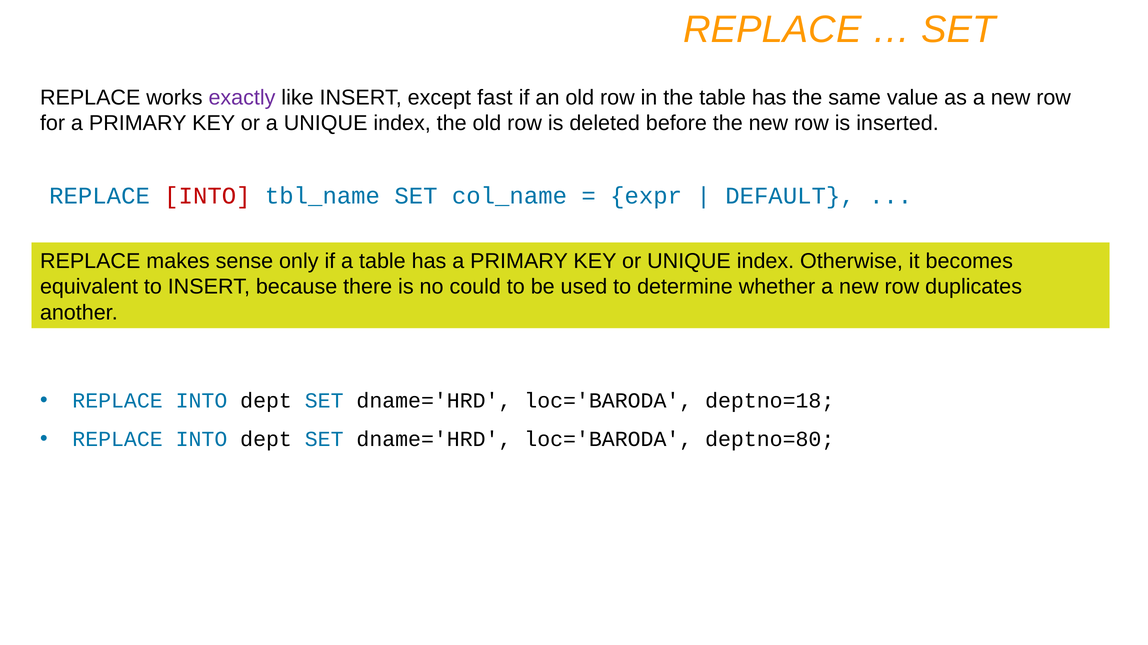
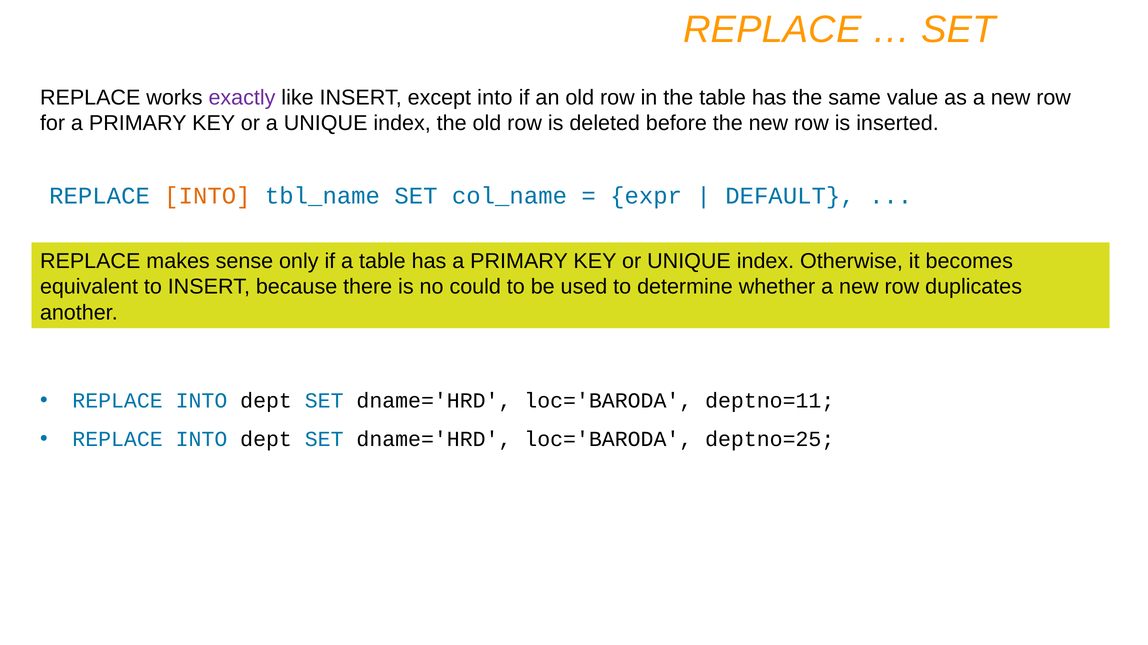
except fast: fast -> into
INTO at (207, 196) colour: red -> orange
deptno=18: deptno=18 -> deptno=11
deptno=80: deptno=80 -> deptno=25
